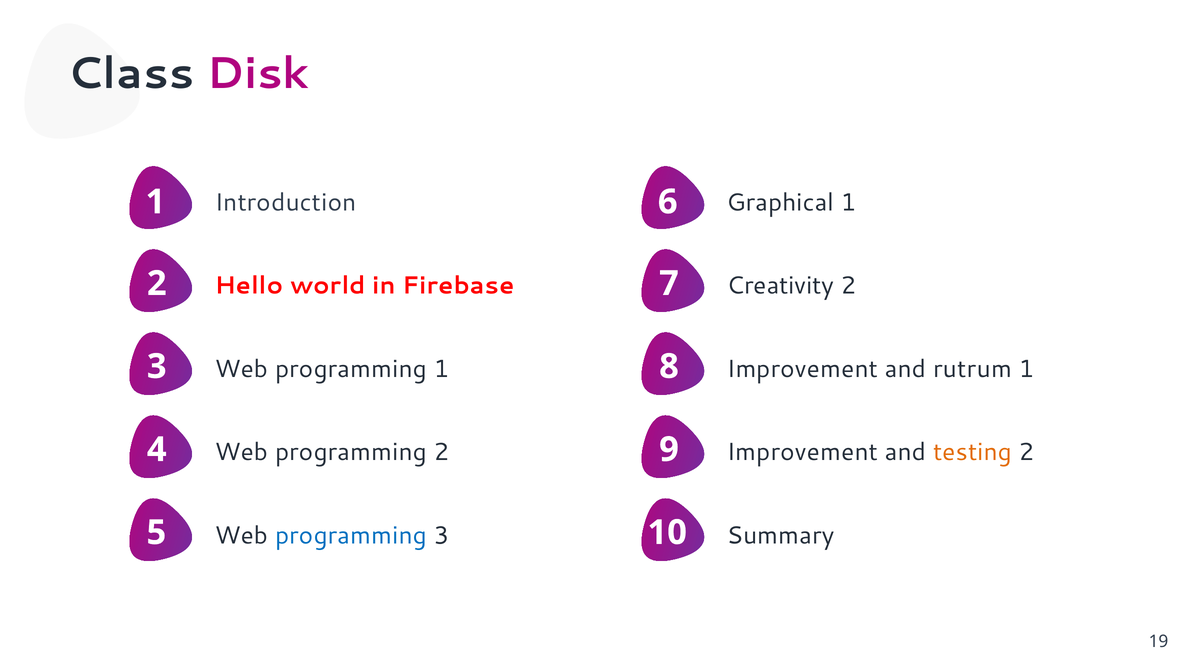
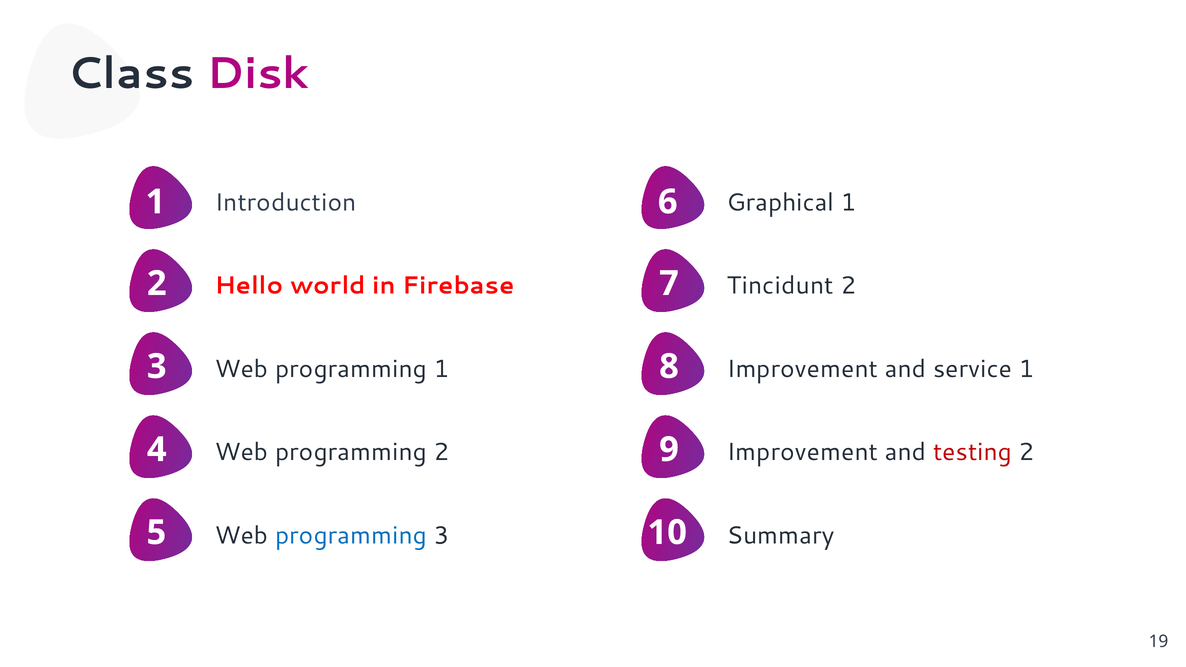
Creativity: Creativity -> Tincidunt
rutrum: rutrum -> service
testing colour: orange -> red
